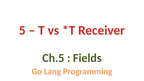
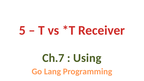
Ch.5: Ch.5 -> Ch.7
Fields: Fields -> Using
